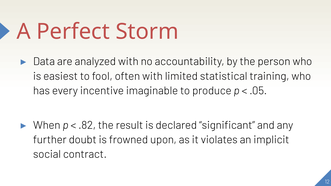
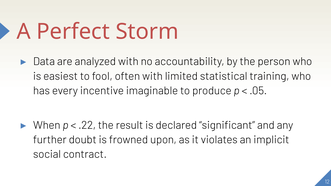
.82: .82 -> .22
